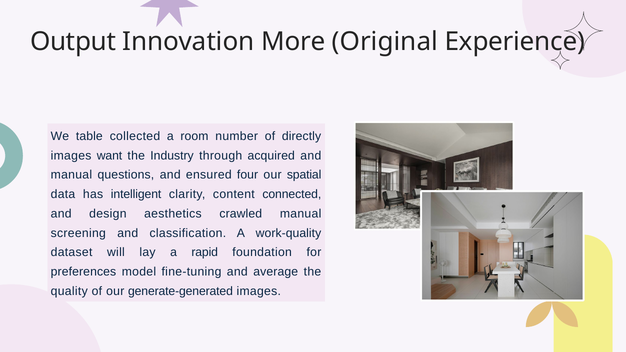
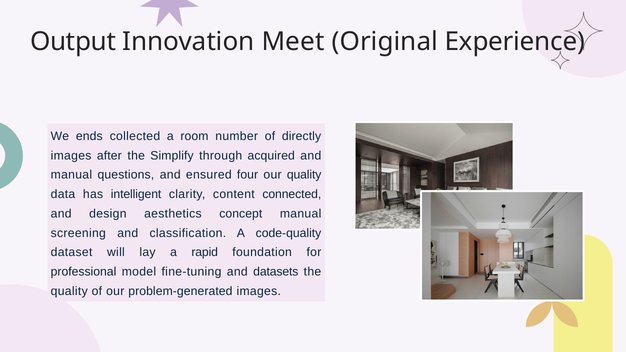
More: More -> Meet
table: table -> ends
want: want -> after
Industry: Industry -> Simplify
our spatial: spatial -> quality
crawled: crawled -> concept
work-quality: work-quality -> code-quality
preferences: preferences -> professional
average: average -> datasets
generate-generated: generate-generated -> problem-generated
